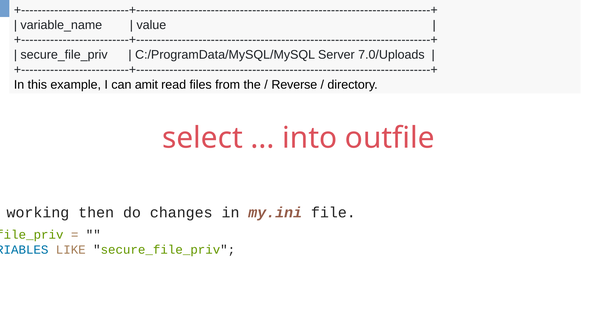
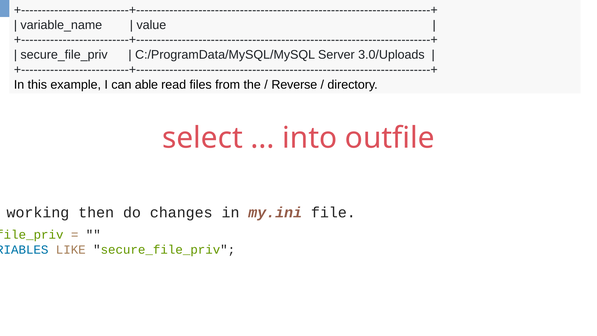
7.0/Uploads: 7.0/Uploads -> 3.0/Uploads
amit: amit -> able
